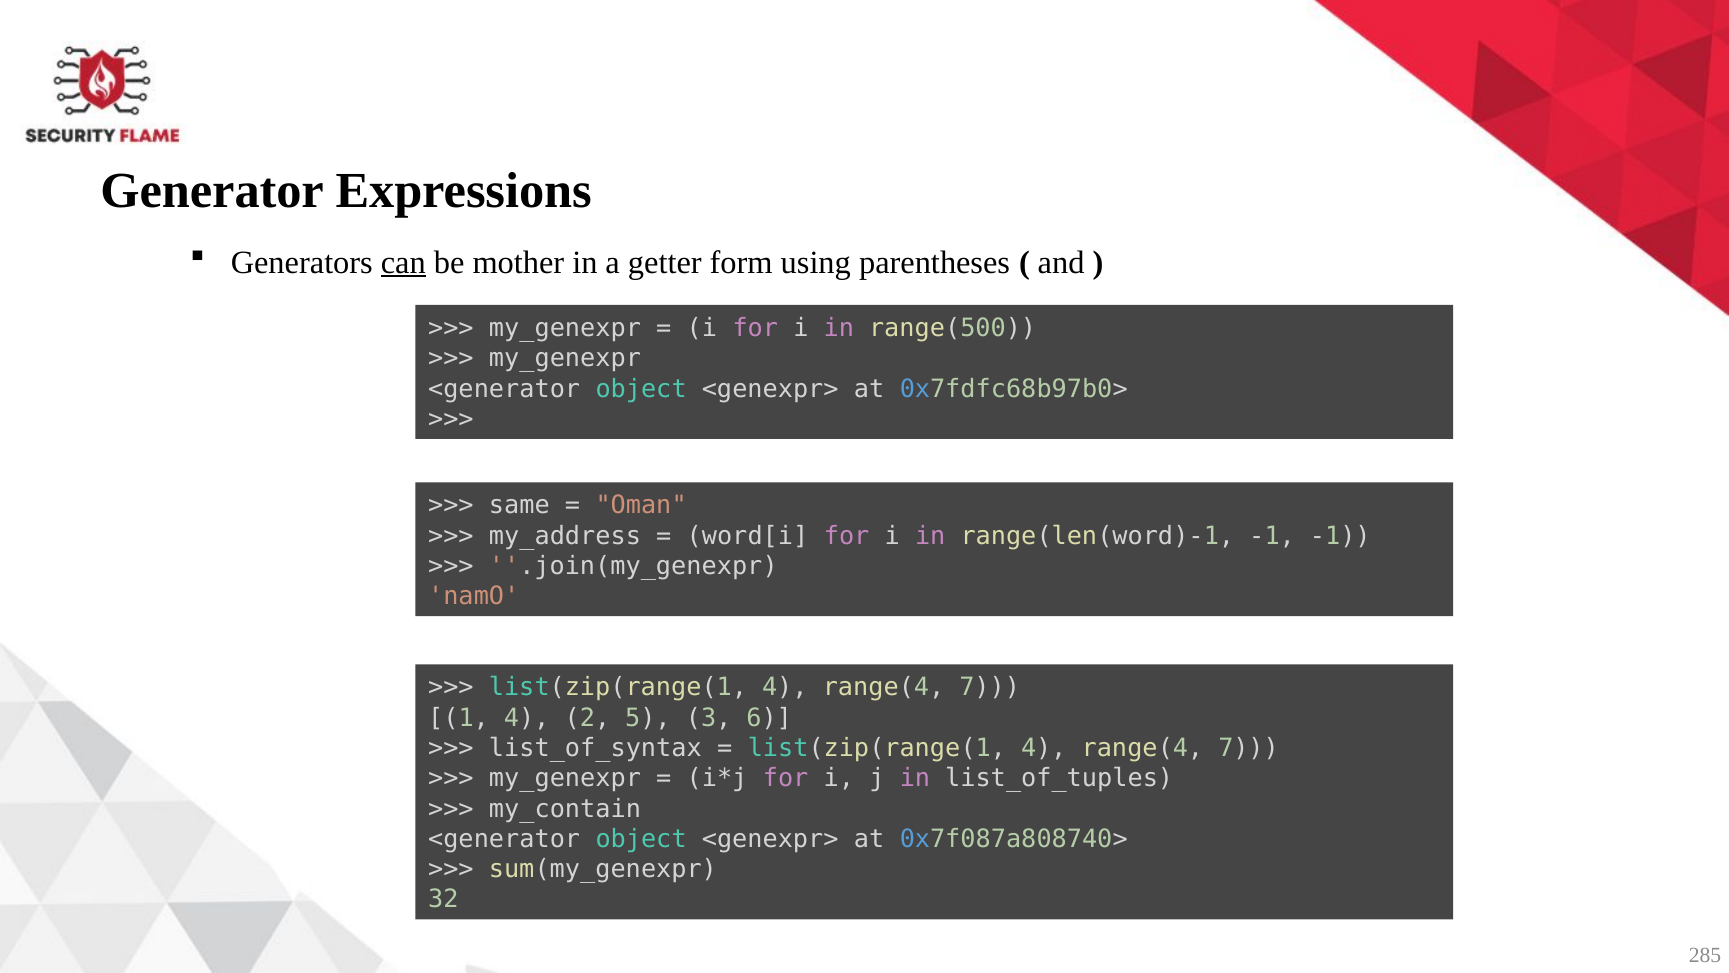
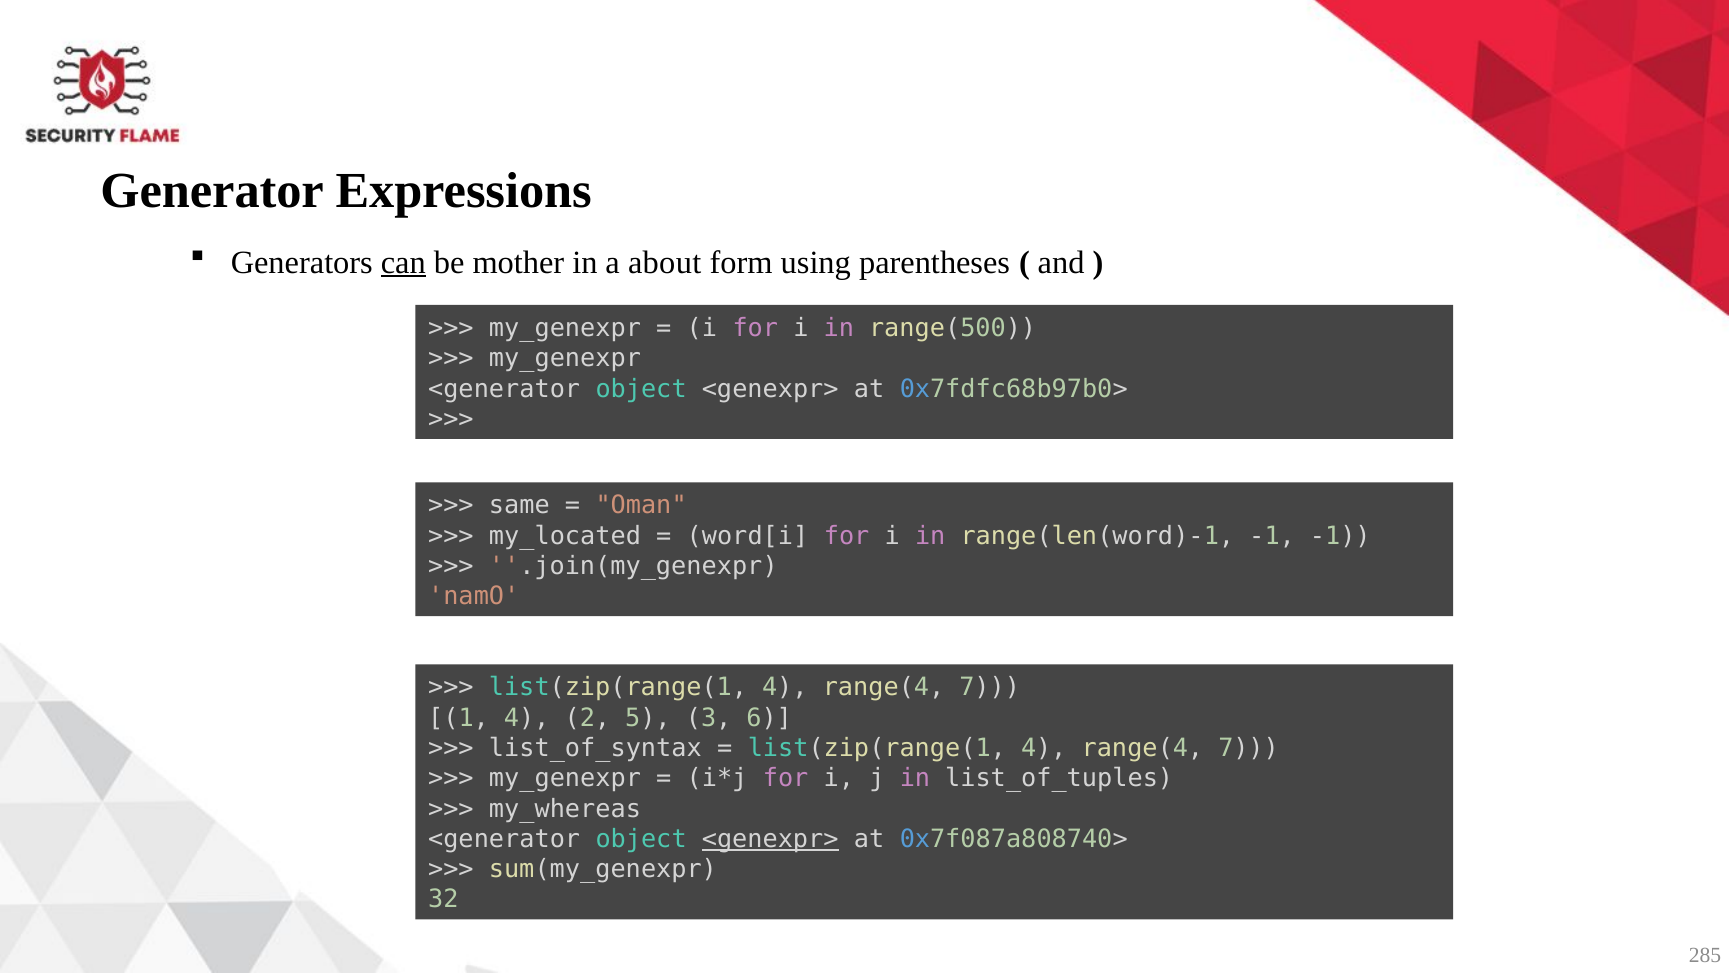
getter: getter -> about
my_address: my_address -> my_located
my_contain: my_contain -> my_whereas
<genexpr> at (770, 839) underline: none -> present
